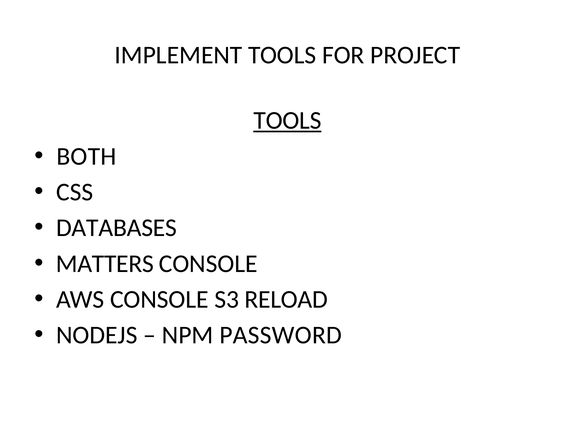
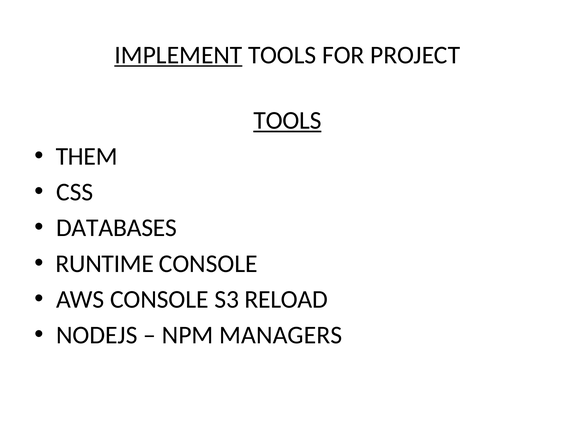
IMPLEMENT underline: none -> present
BOTH: BOTH -> THEM
MATTERS: MATTERS -> RUNTIME
PASSWORD: PASSWORD -> MANAGERS
